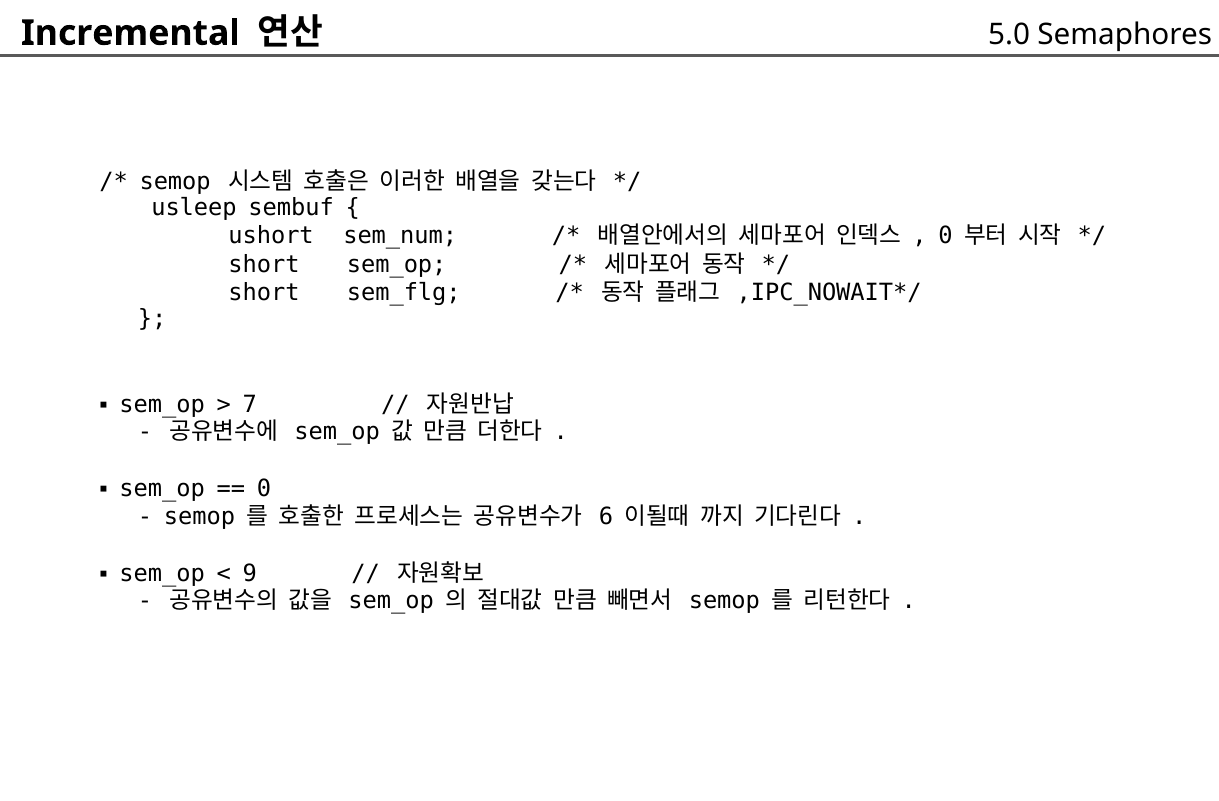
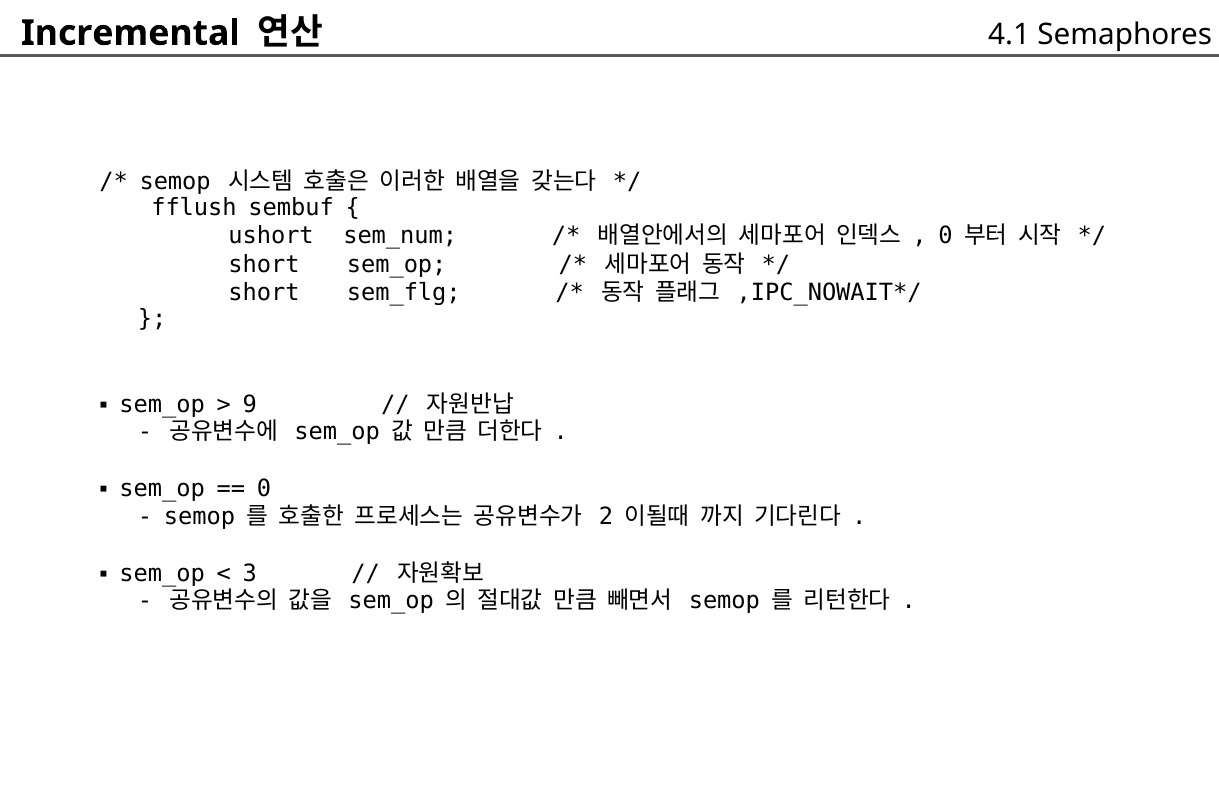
5.0: 5.0 -> 4.1
usleep: usleep -> fflush
7: 7 -> 9
6: 6 -> 2
9: 9 -> 3
